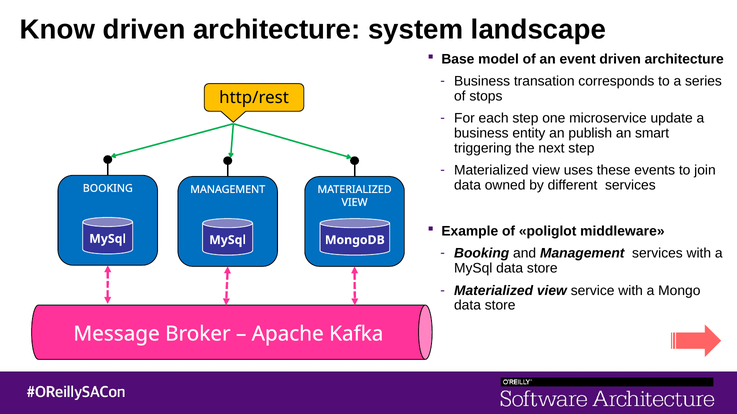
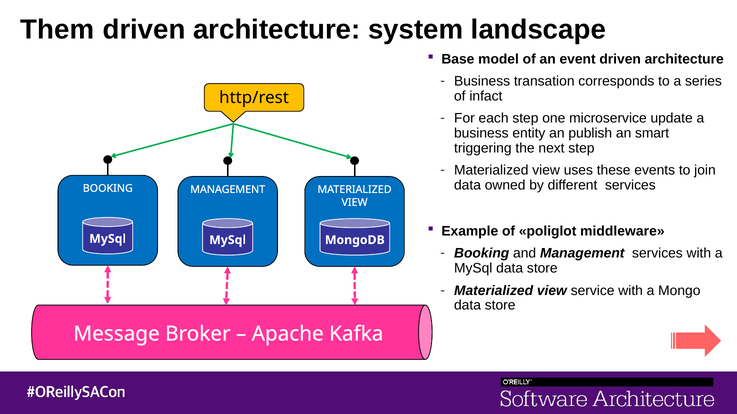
Know: Know -> Them
stops: stops -> infact
